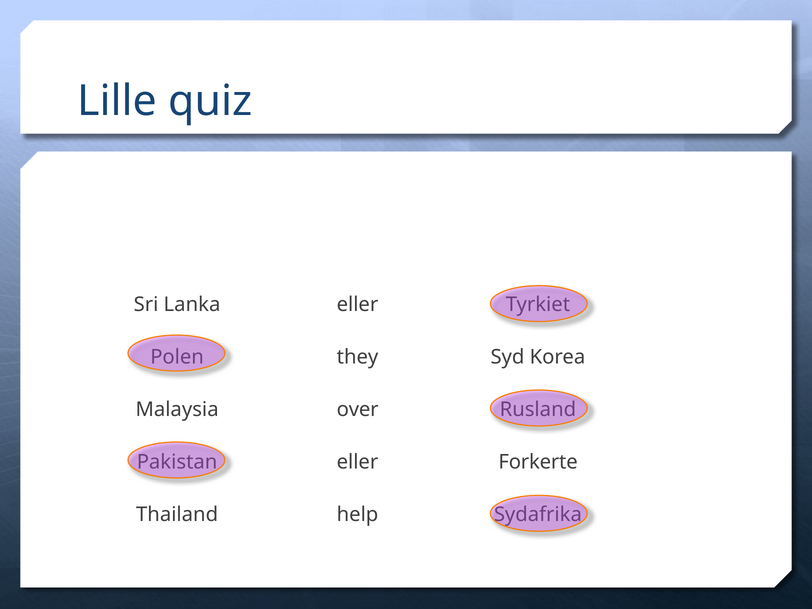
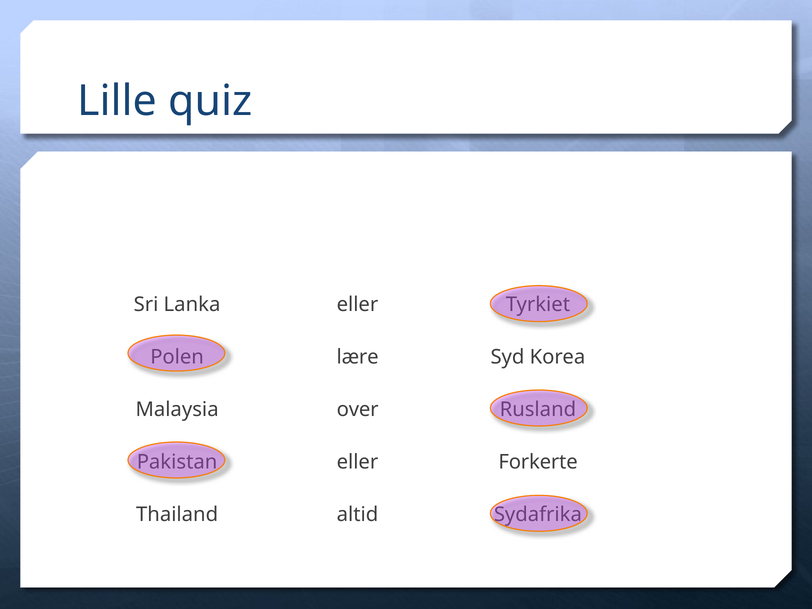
they: they -> lære
help: help -> altid
